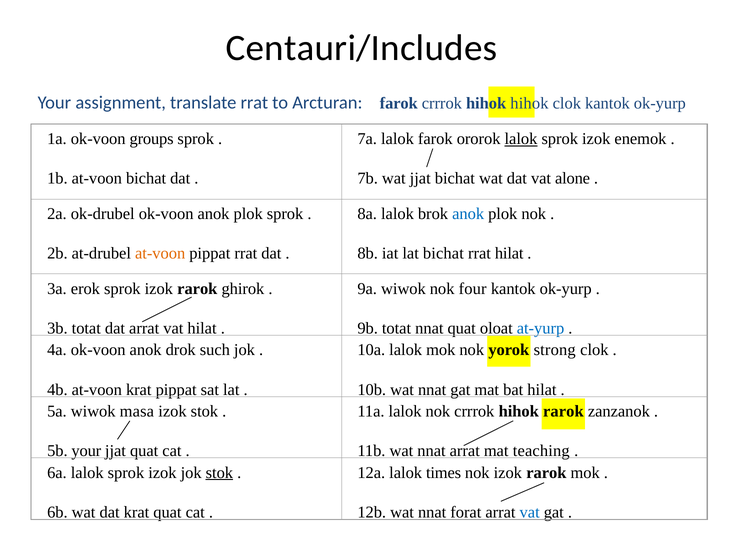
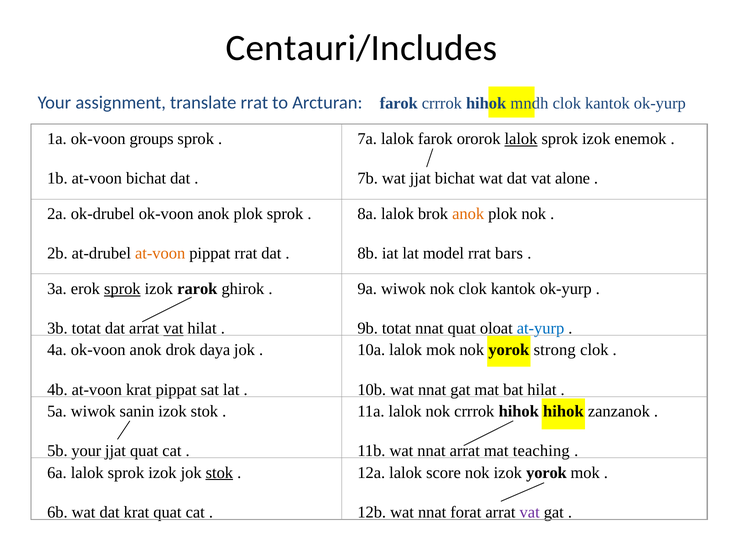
hihok hihok: hihok -> mndh
anok at (468, 214) colour: blue -> orange
lat bichat: bichat -> model
rrat hilat: hilat -> bars
sprok at (122, 288) underline: none -> present
nok four: four -> clok
vat at (173, 328) underline: none -> present
such: such -> daya
masa: masa -> sanin
hihok rarok: rarok -> hihok
times: times -> score
nok izok rarok: rarok -> yorok
vat at (530, 512) colour: blue -> purple
